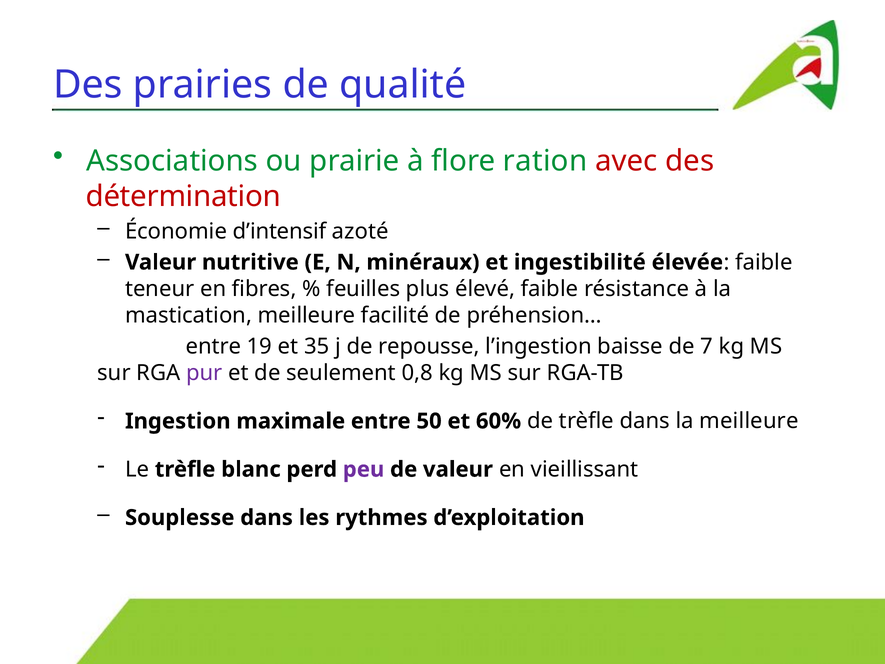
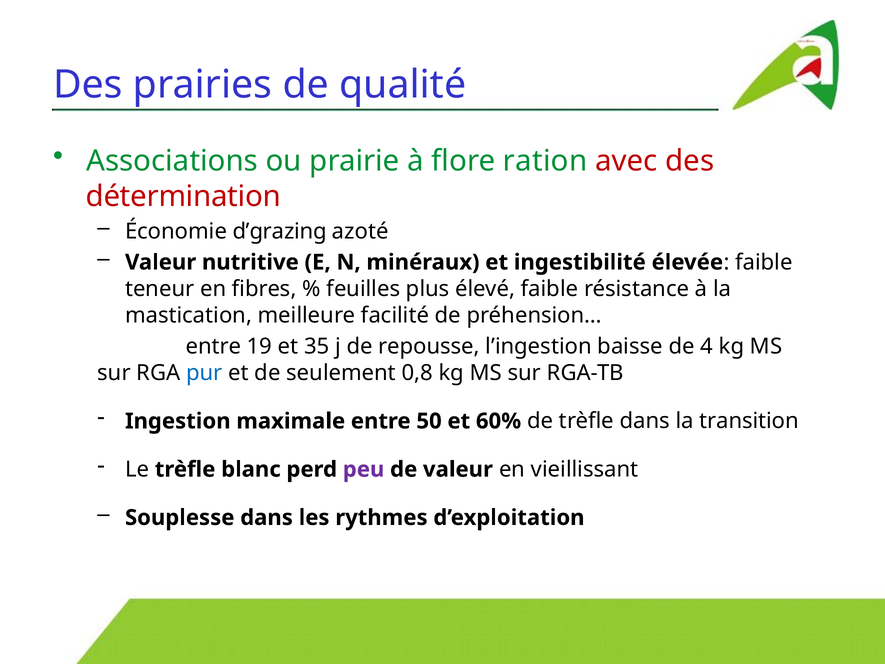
d’intensif: d’intensif -> d’grazing
7: 7 -> 4
pur colour: purple -> blue
la meilleure: meilleure -> transition
